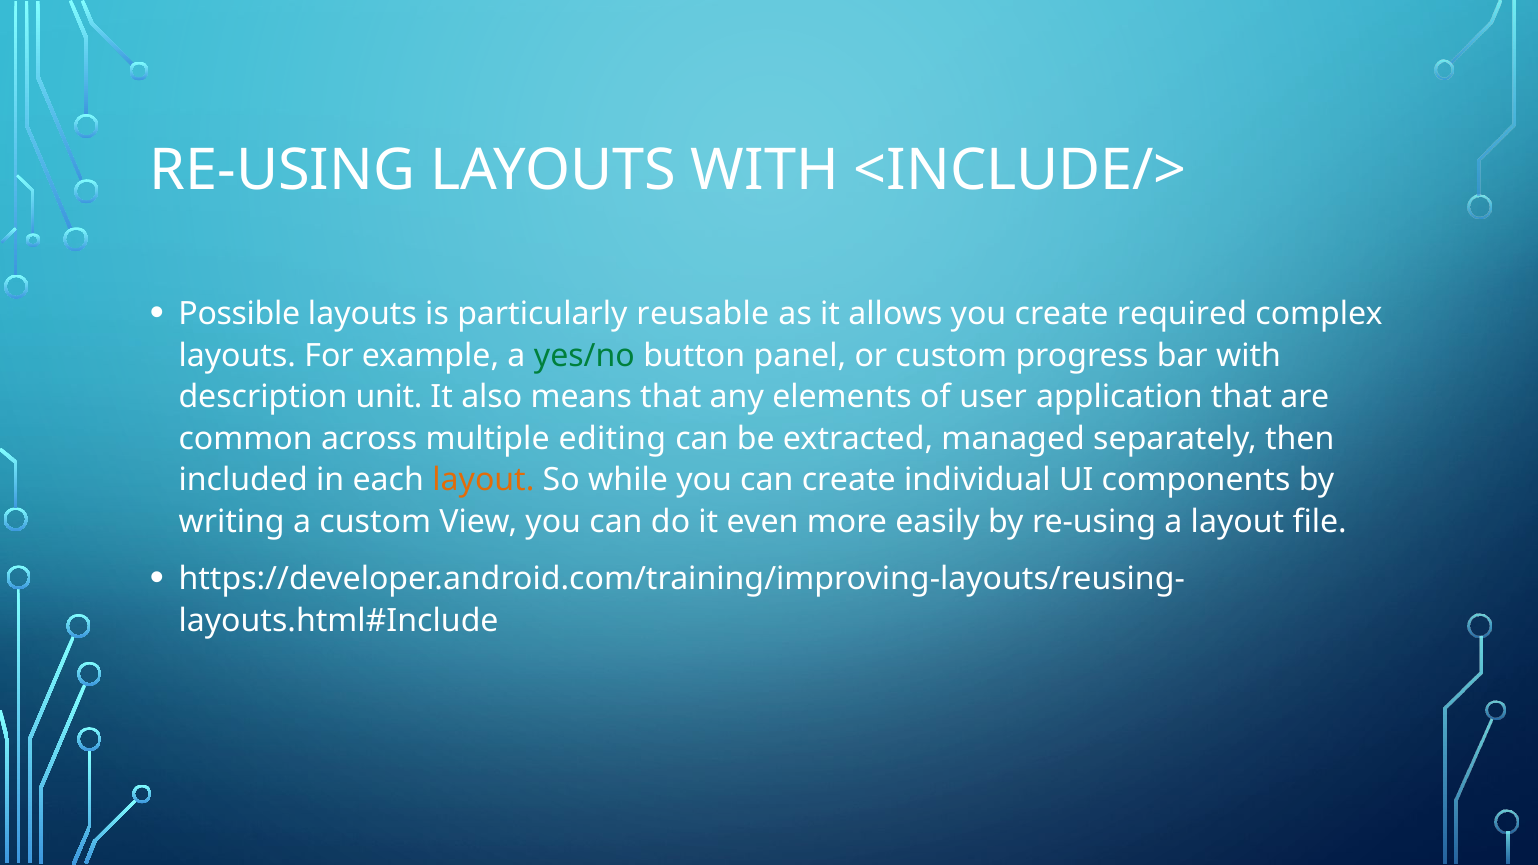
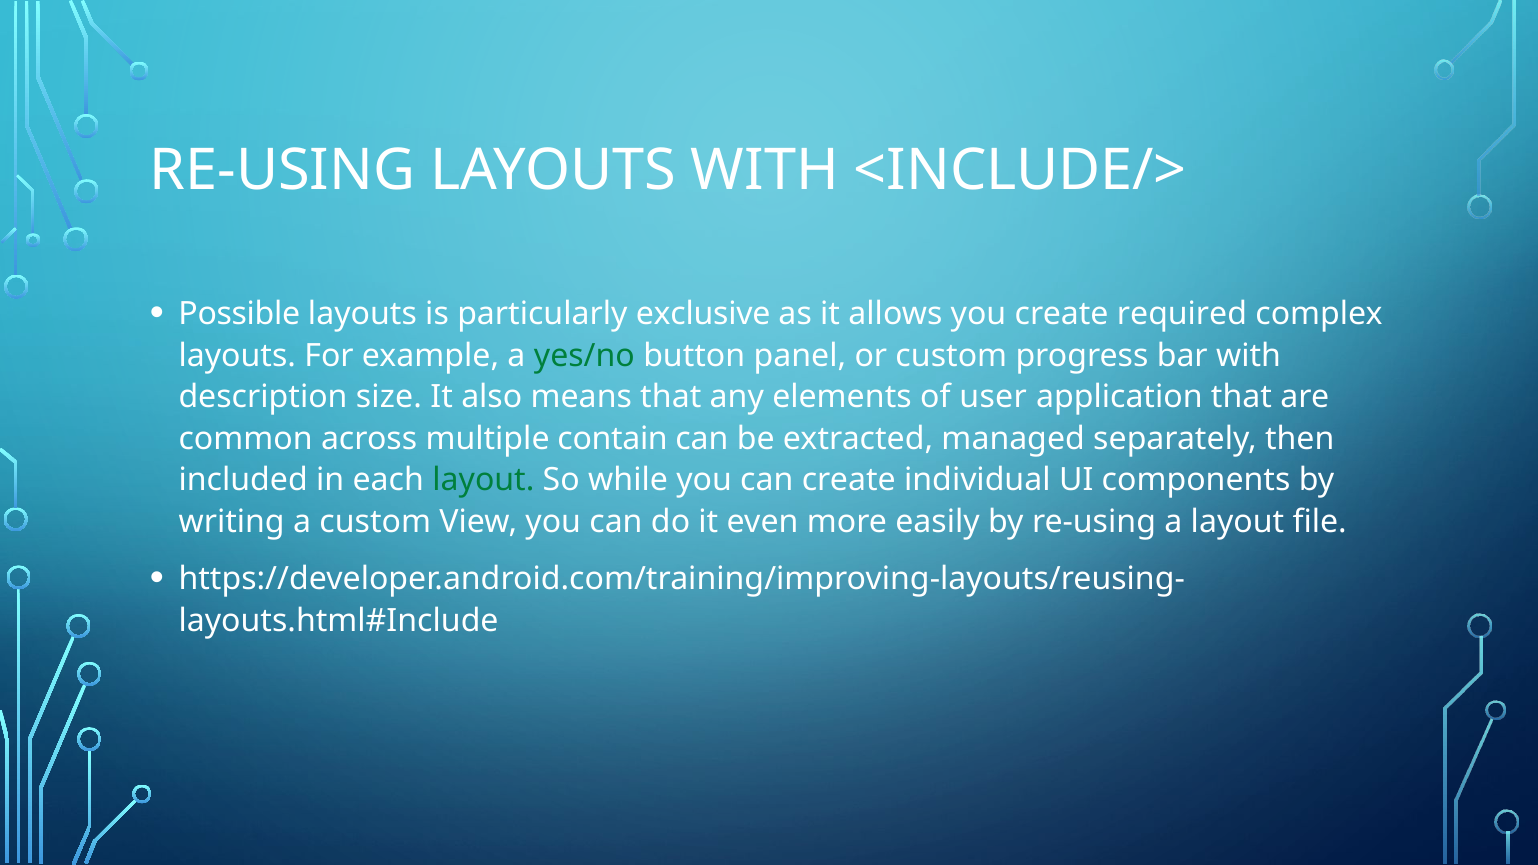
reusable: reusable -> exclusive
unit: unit -> size
editing: editing -> contain
layout at (483, 480) colour: orange -> green
